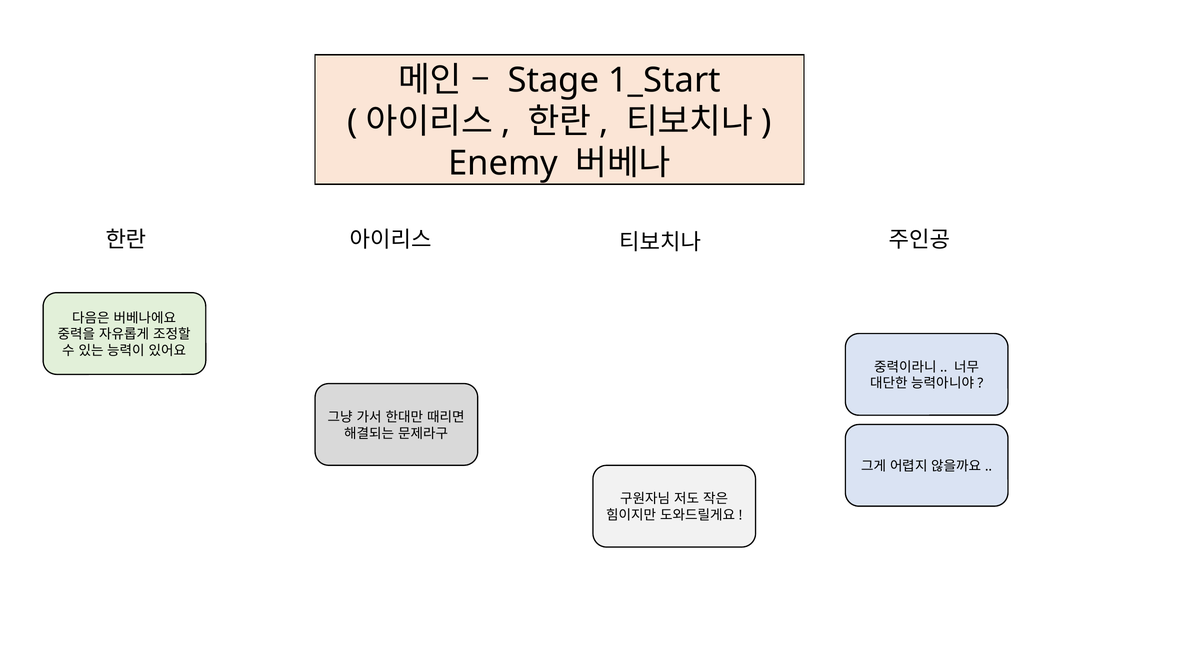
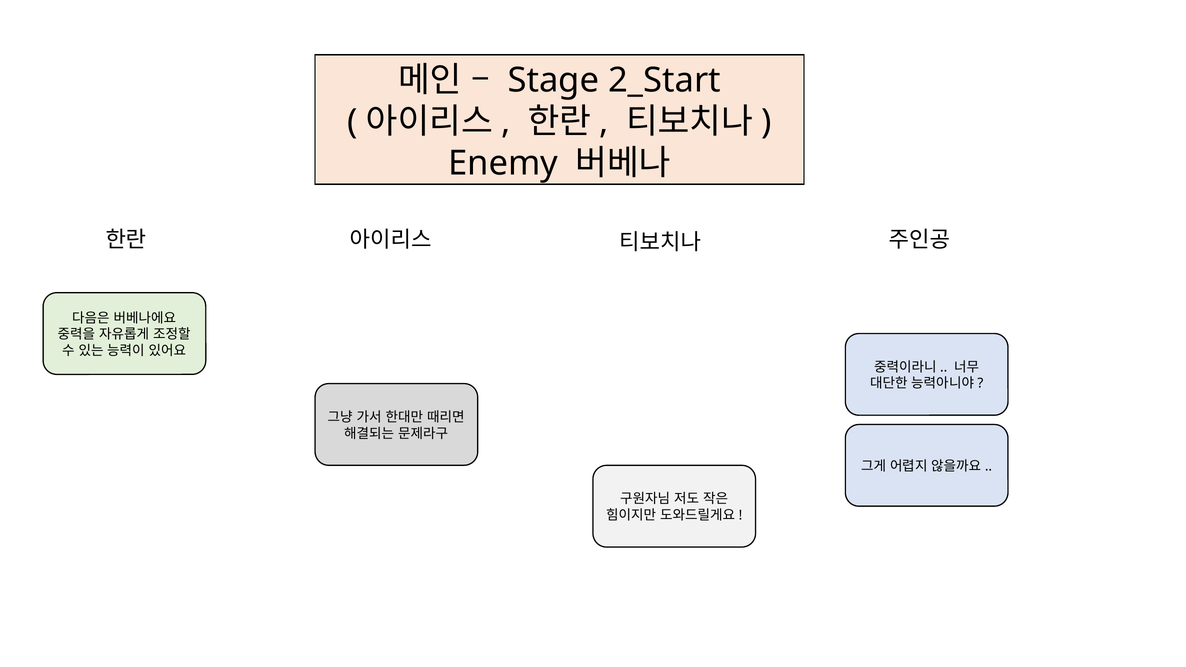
1_Start: 1_Start -> 2_Start
